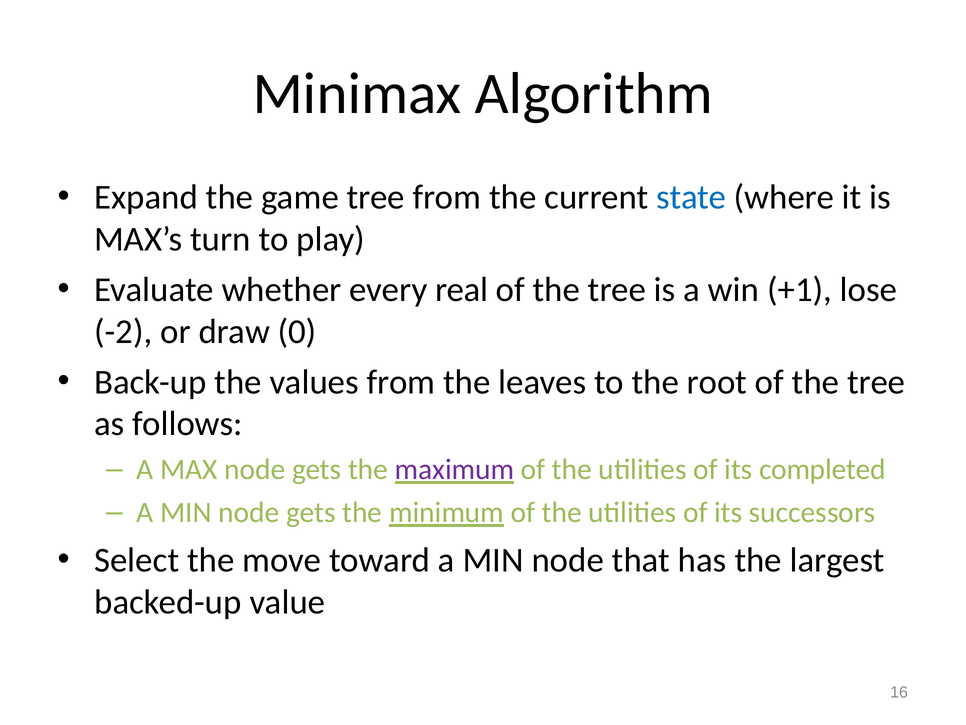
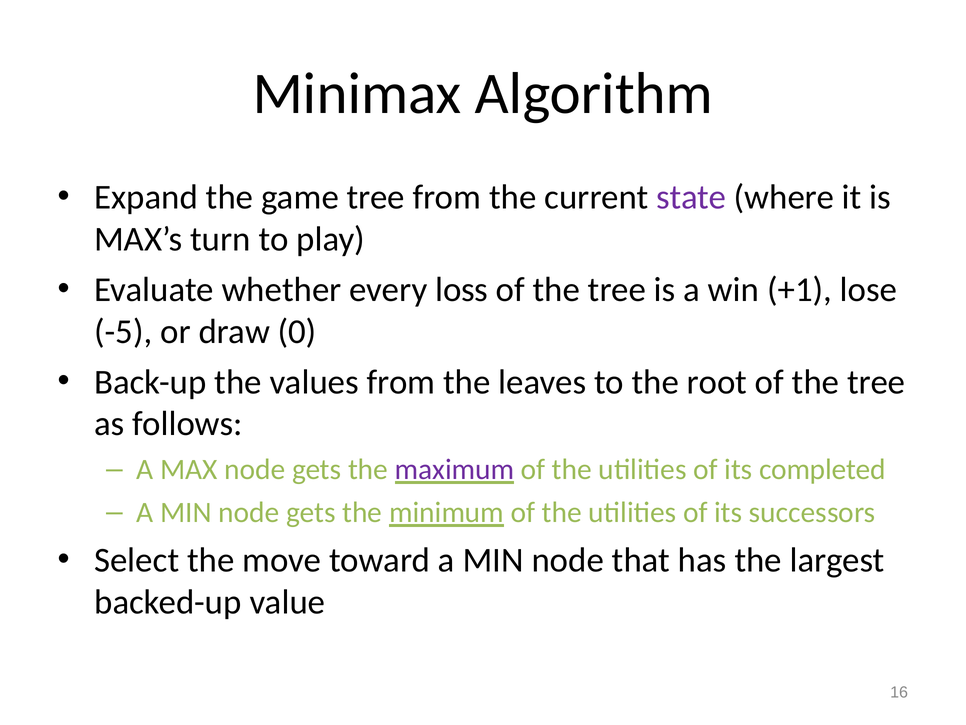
state colour: blue -> purple
real: real -> loss
-2: -2 -> -5
